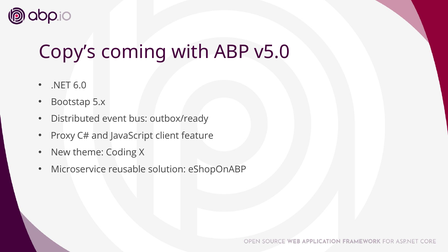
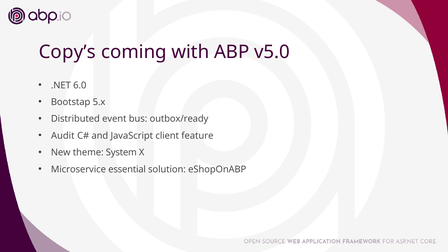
Proxy: Proxy -> Audit
Coding: Coding -> System
reusable: reusable -> essential
